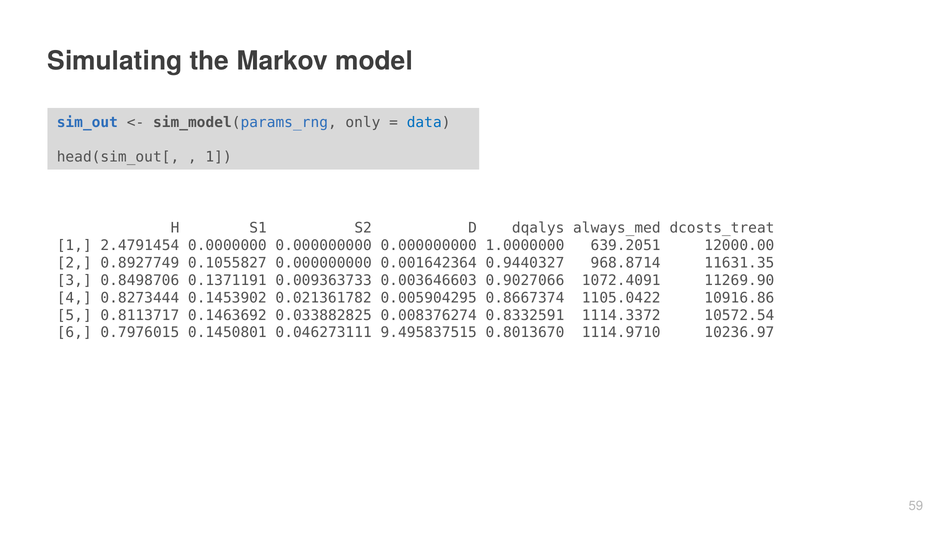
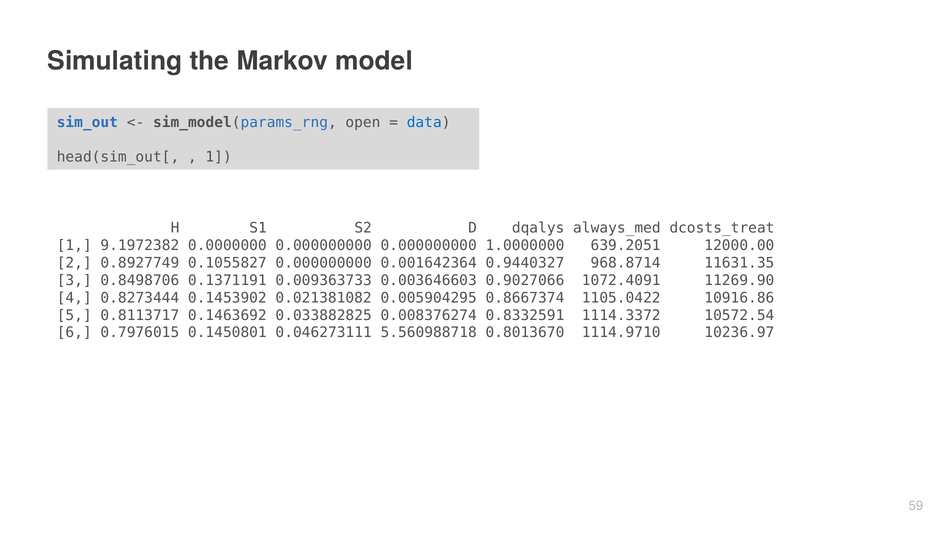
only: only -> open
2.4791454: 2.4791454 -> 9.1972382
0.021361782: 0.021361782 -> 0.021381082
9.495837515: 9.495837515 -> 5.560988718
